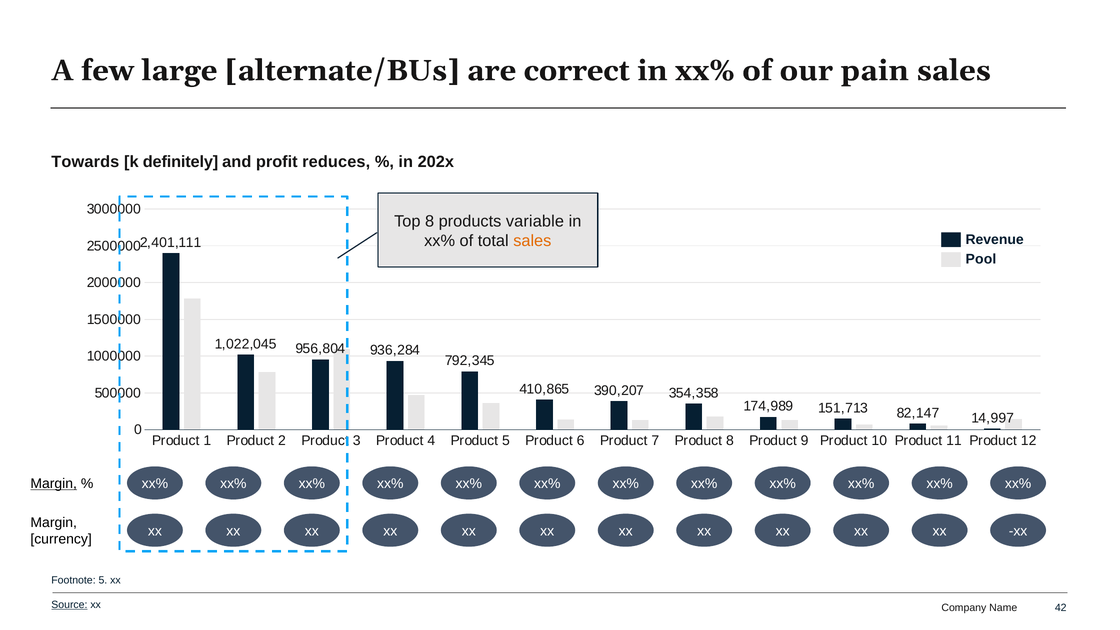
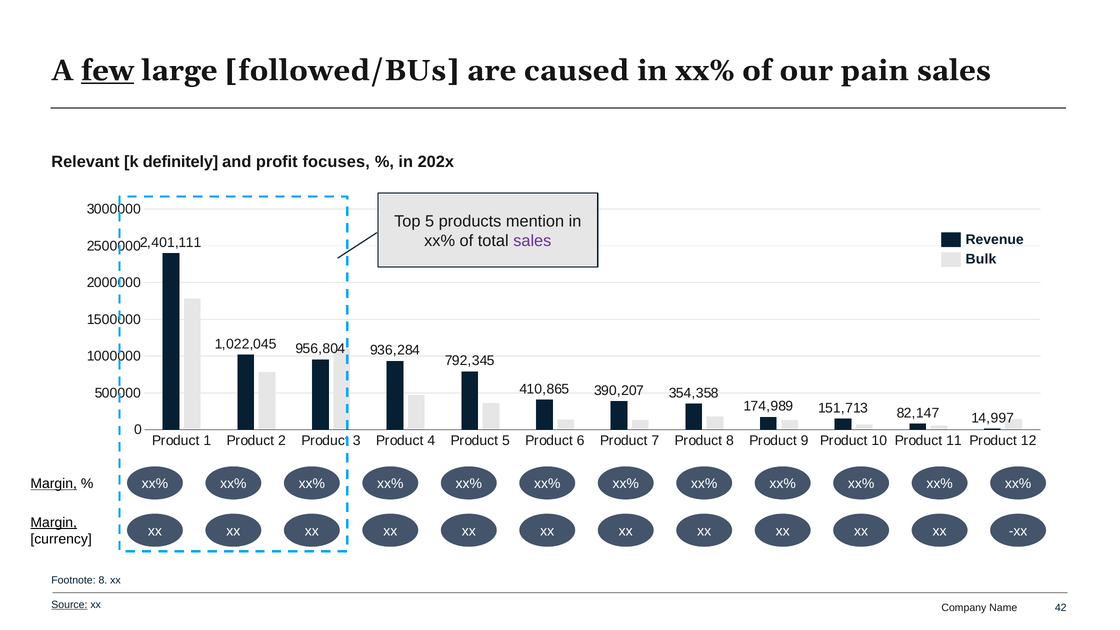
few underline: none -> present
alternate/BUs: alternate/BUs -> followed/BUs
correct: correct -> caused
Towards: Towards -> Relevant
reduces: reduces -> focuses
Top 8: 8 -> 5
variable: variable -> mention
sales at (532, 241) colour: orange -> purple
Pool: Pool -> Bulk
Margin at (54, 522) underline: none -> present
Footnote 5: 5 -> 8
